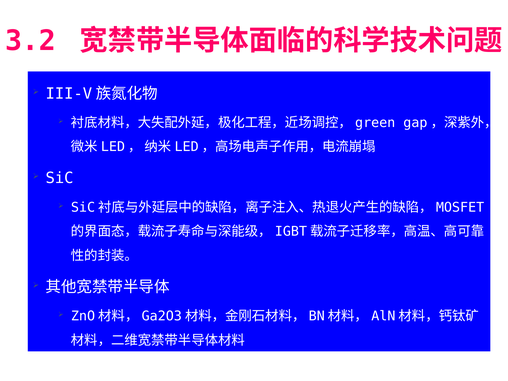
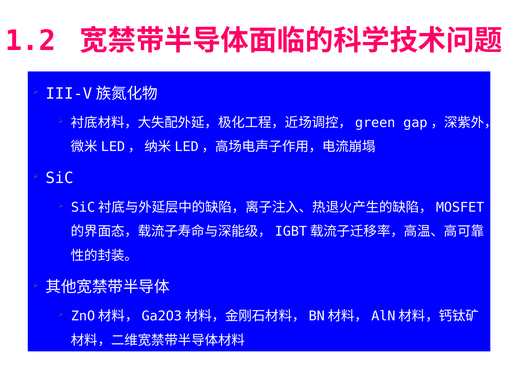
3.2: 3.2 -> 1.2
